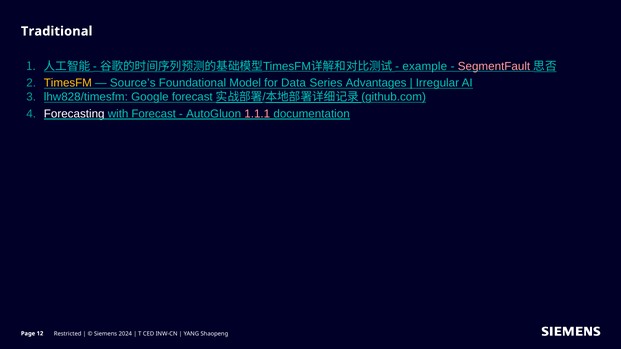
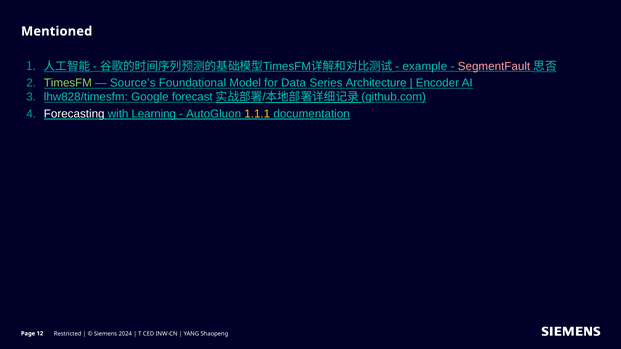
Traditional: Traditional -> Mentioned
TimesFM colour: yellow -> light green
Advantages: Advantages -> Architecture
Irregular: Irregular -> Encoder
with Forecast: Forecast -> Learning
1.1.1 colour: pink -> yellow
